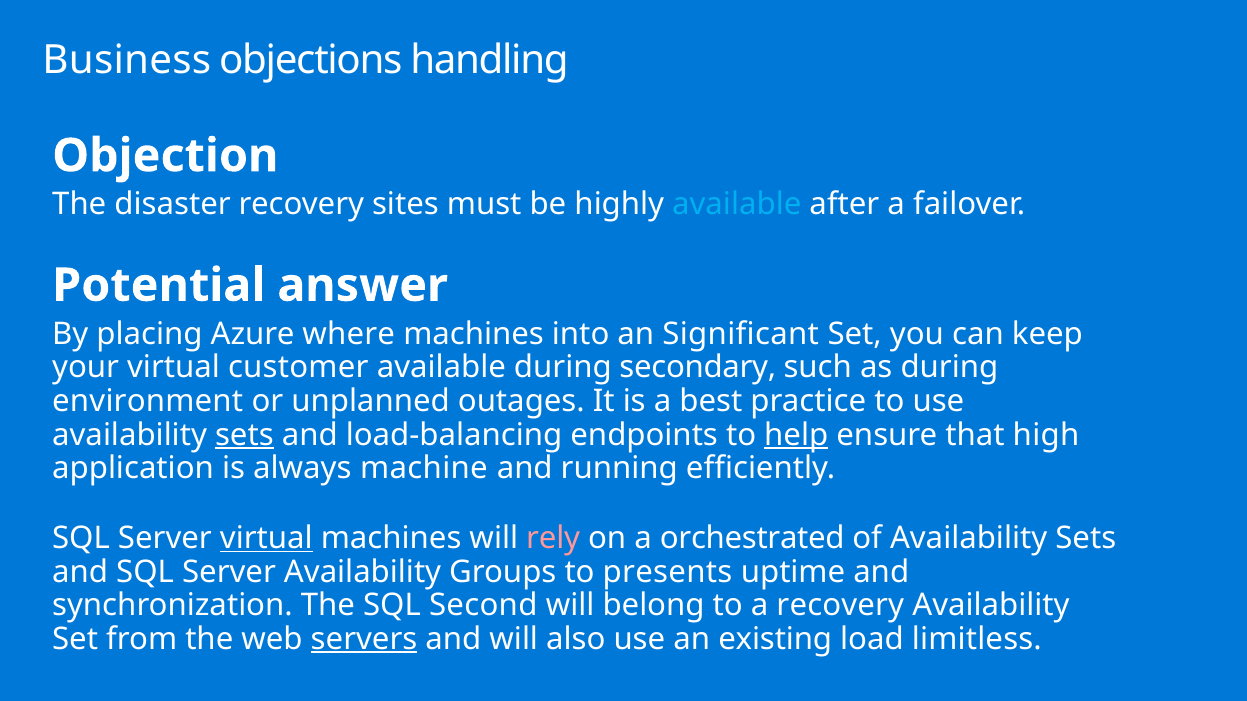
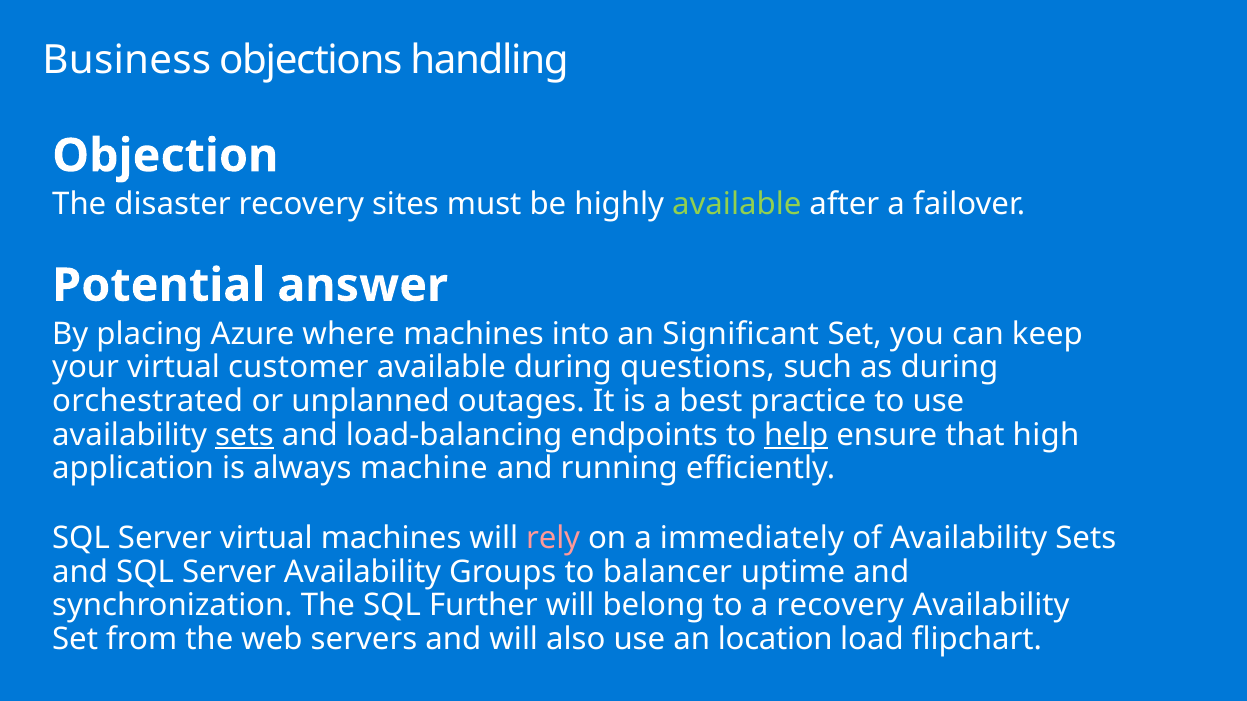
available at (737, 204) colour: light blue -> light green
secondary: secondary -> questions
environment: environment -> orchestrated
virtual at (266, 538) underline: present -> none
orchestrated: orchestrated -> immediately
presents: presents -> balancer
Second: Second -> Further
servers underline: present -> none
existing: existing -> location
limitless: limitless -> flipchart
